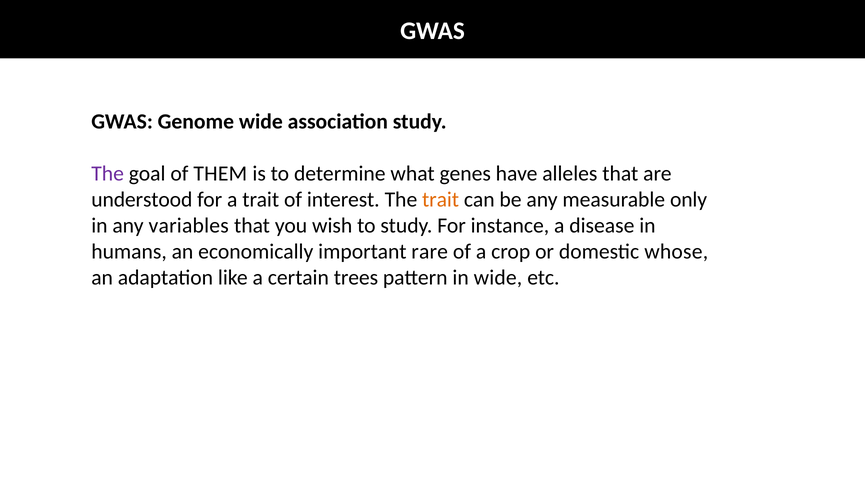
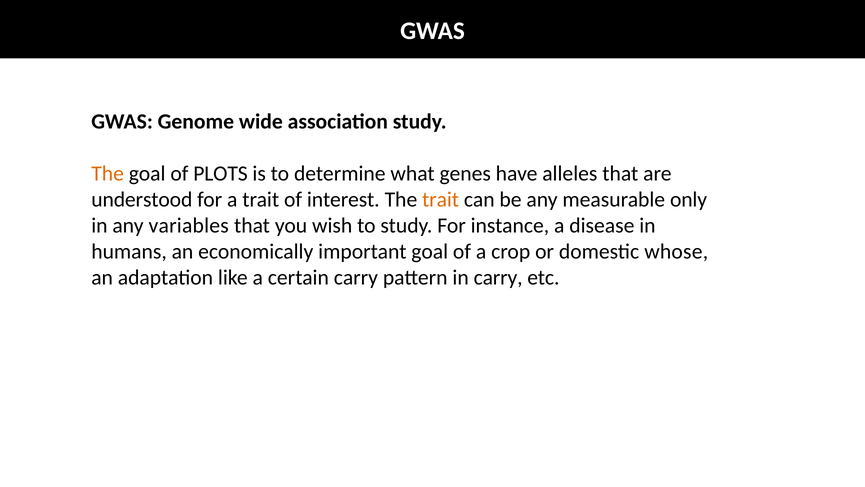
The at (108, 173) colour: purple -> orange
THEM: THEM -> PLOTS
important rare: rare -> goal
certain trees: trees -> carry
in wide: wide -> carry
